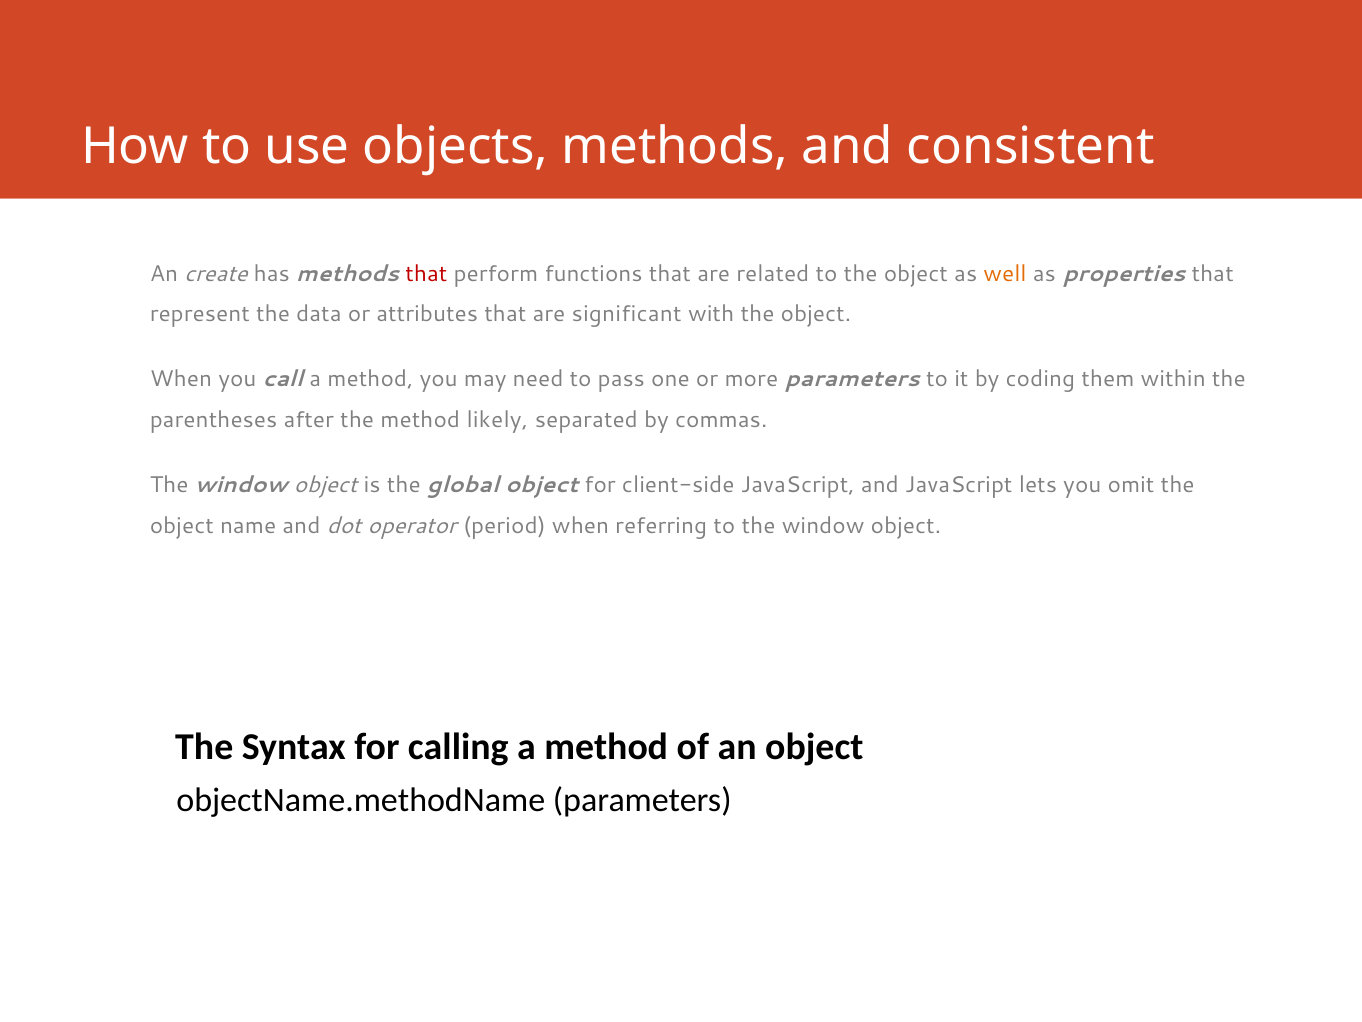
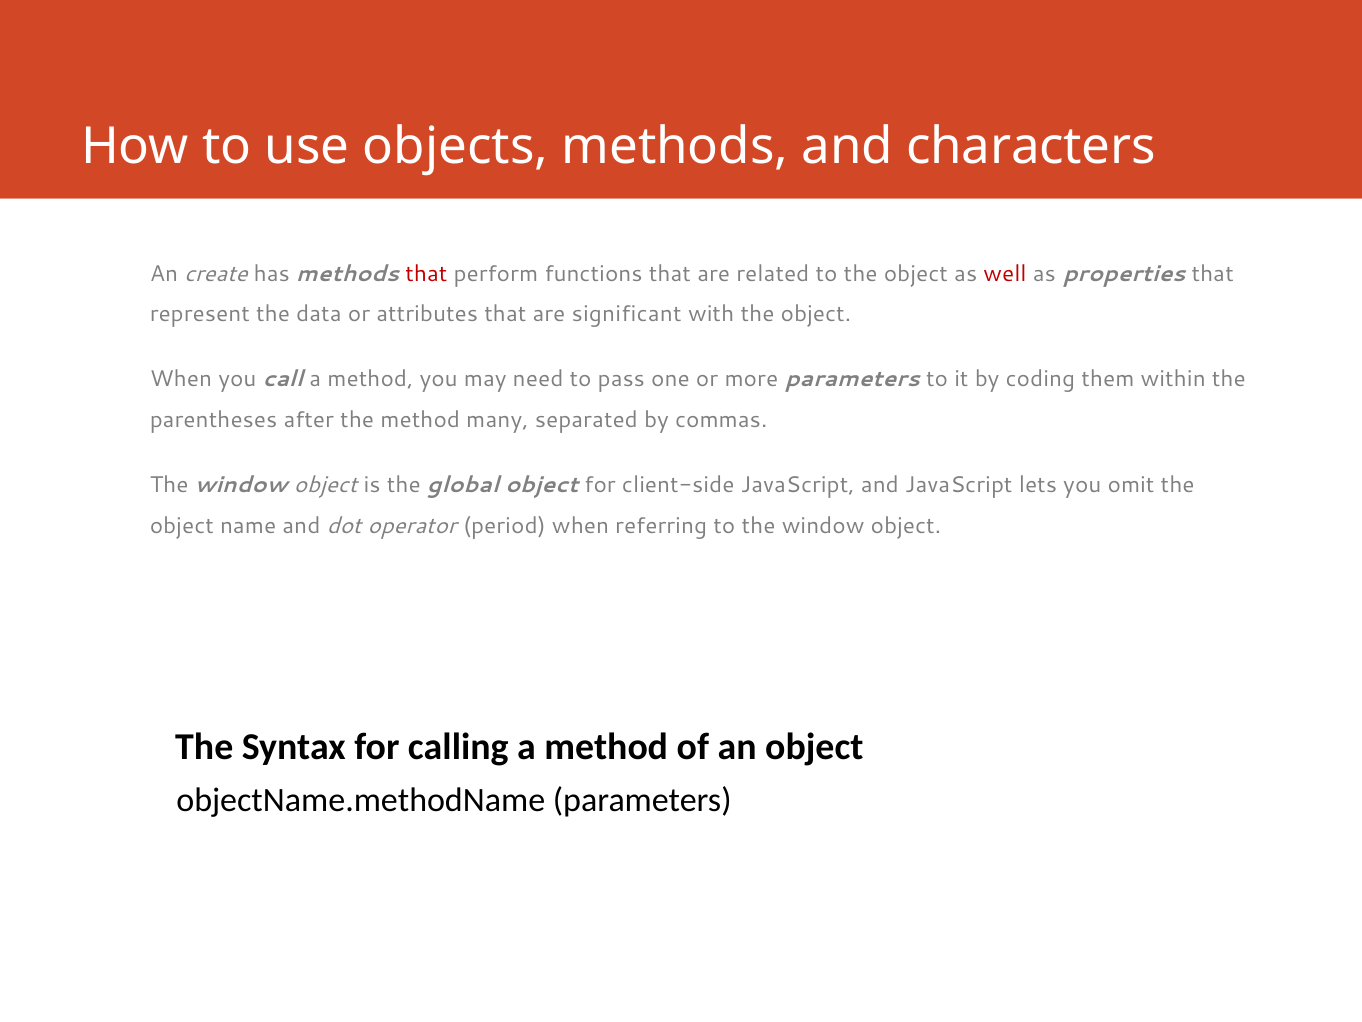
consistent: consistent -> characters
well colour: orange -> red
likely: likely -> many
